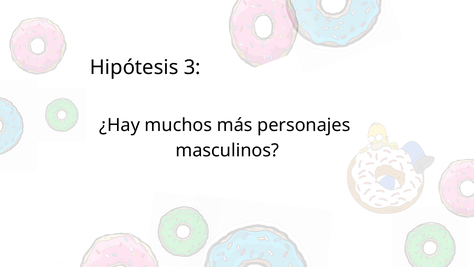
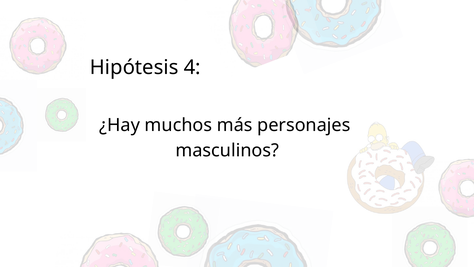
3: 3 -> 4
